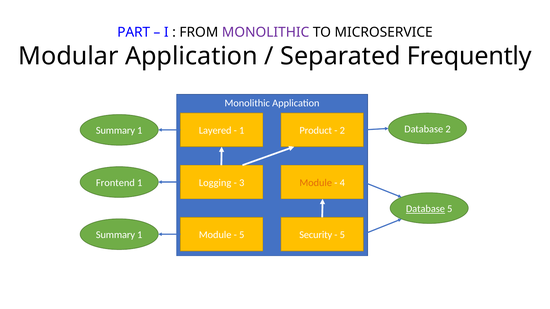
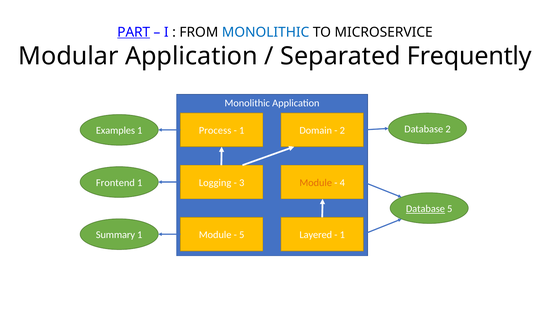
PART underline: none -> present
MONOLITHIC at (266, 32) colour: purple -> blue
Summary at (115, 131): Summary -> Examples
Layered: Layered -> Process
Product: Product -> Domain
Security: Security -> Layered
5 at (342, 235): 5 -> 1
